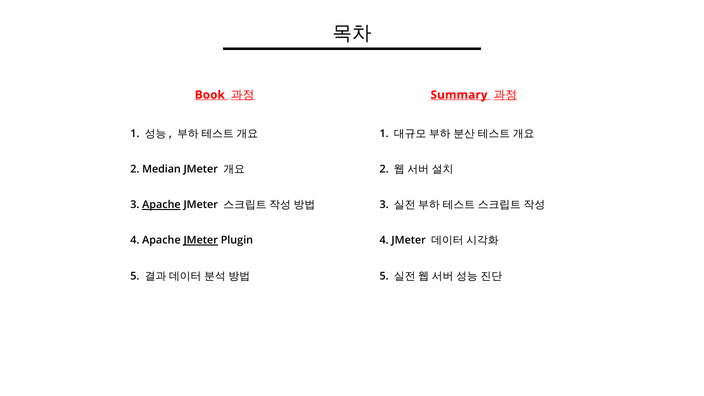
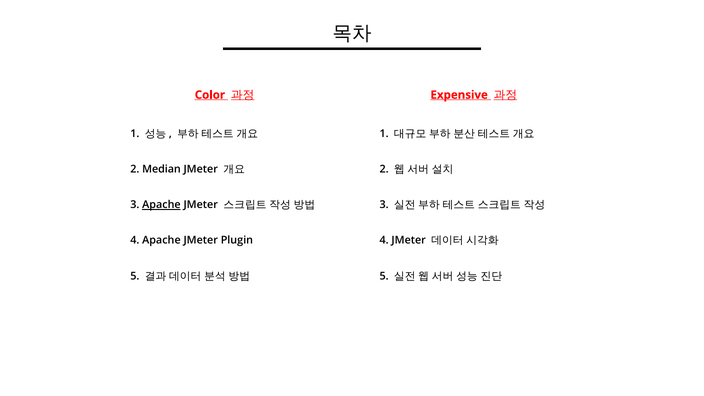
Book: Book -> Color
Summary: Summary -> Expensive
JMeter at (201, 240) underline: present -> none
